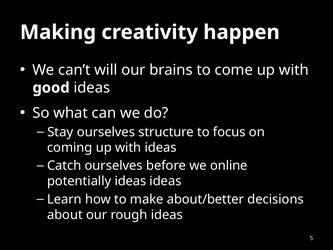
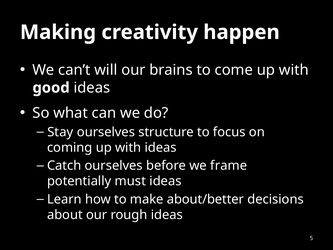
online: online -> frame
potentially ideas: ideas -> must
